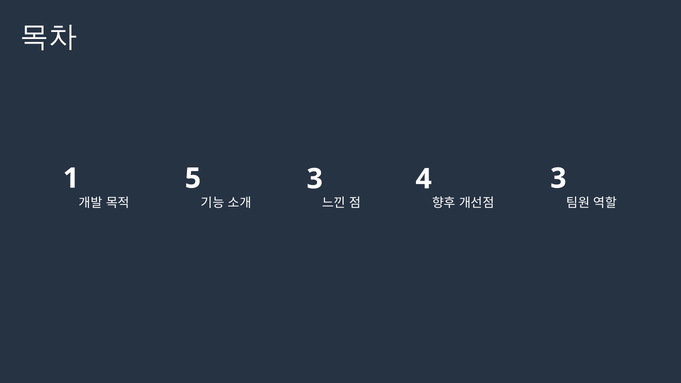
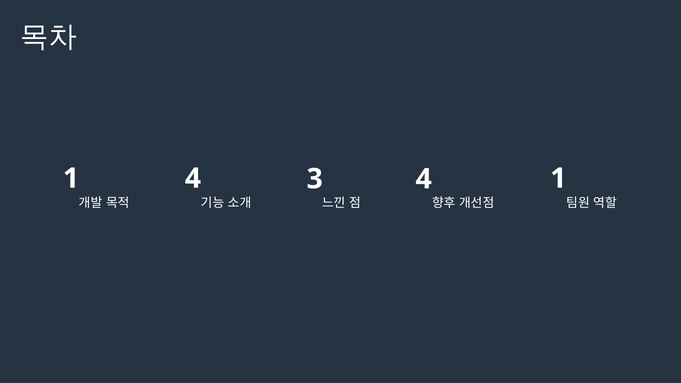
1 5: 5 -> 4
4 3: 3 -> 1
